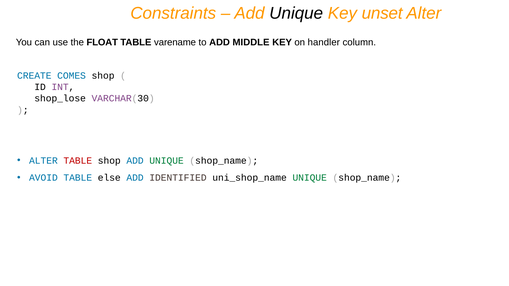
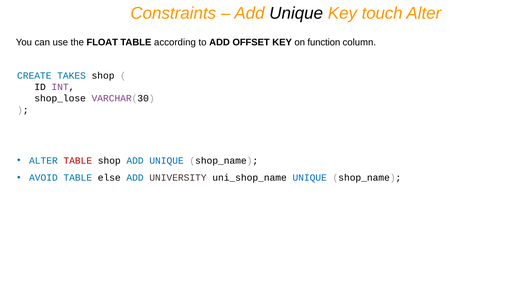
unset: unset -> touch
varename: varename -> according
MIDDLE: MIDDLE -> OFFSET
handler: handler -> function
COMES: COMES -> TAKES
UNIQUE at (167, 161) colour: green -> blue
IDENTIFIED: IDENTIFIED -> UNIVERSITY
UNIQUE at (310, 178) colour: green -> blue
